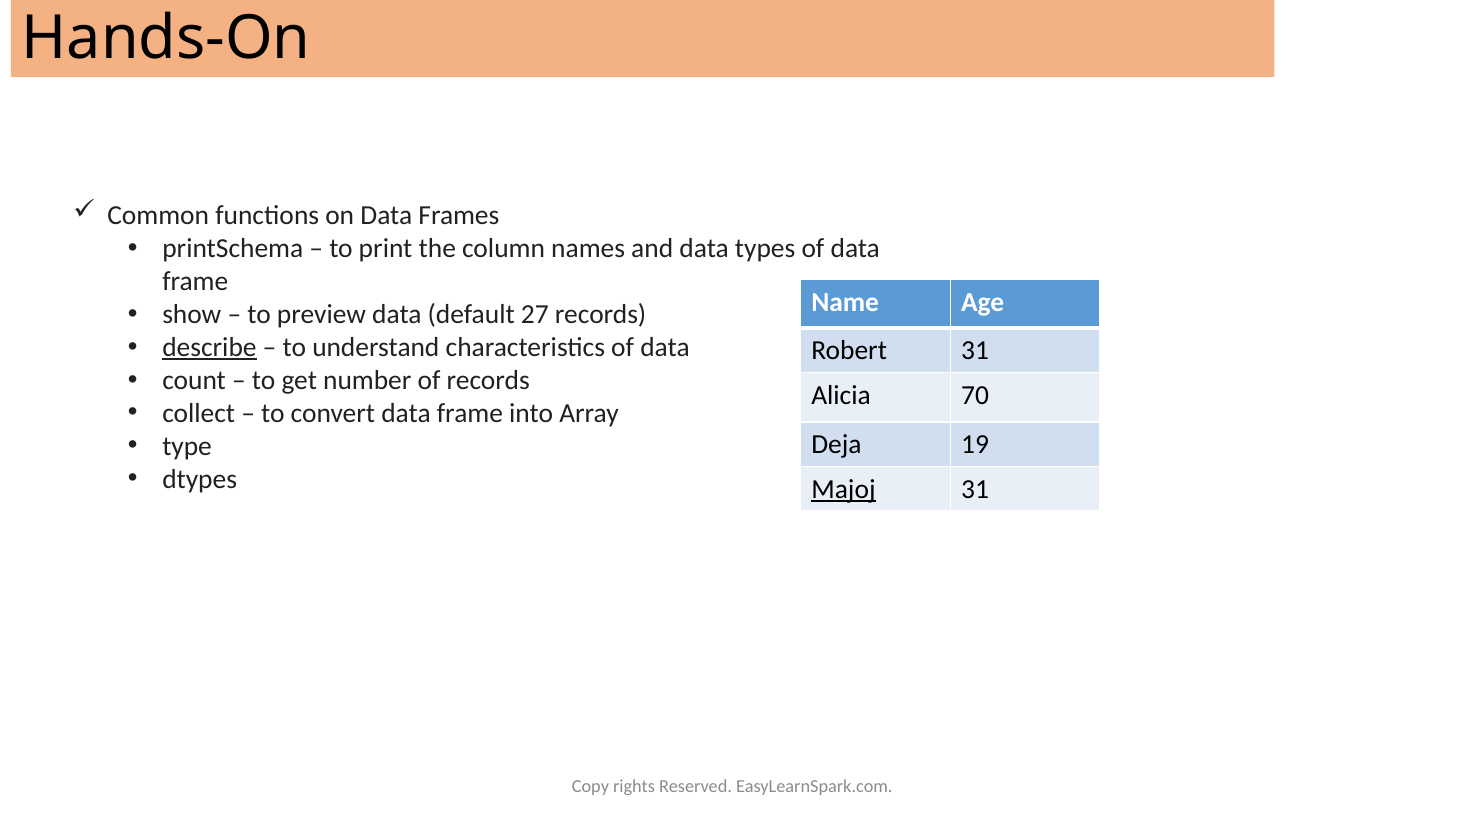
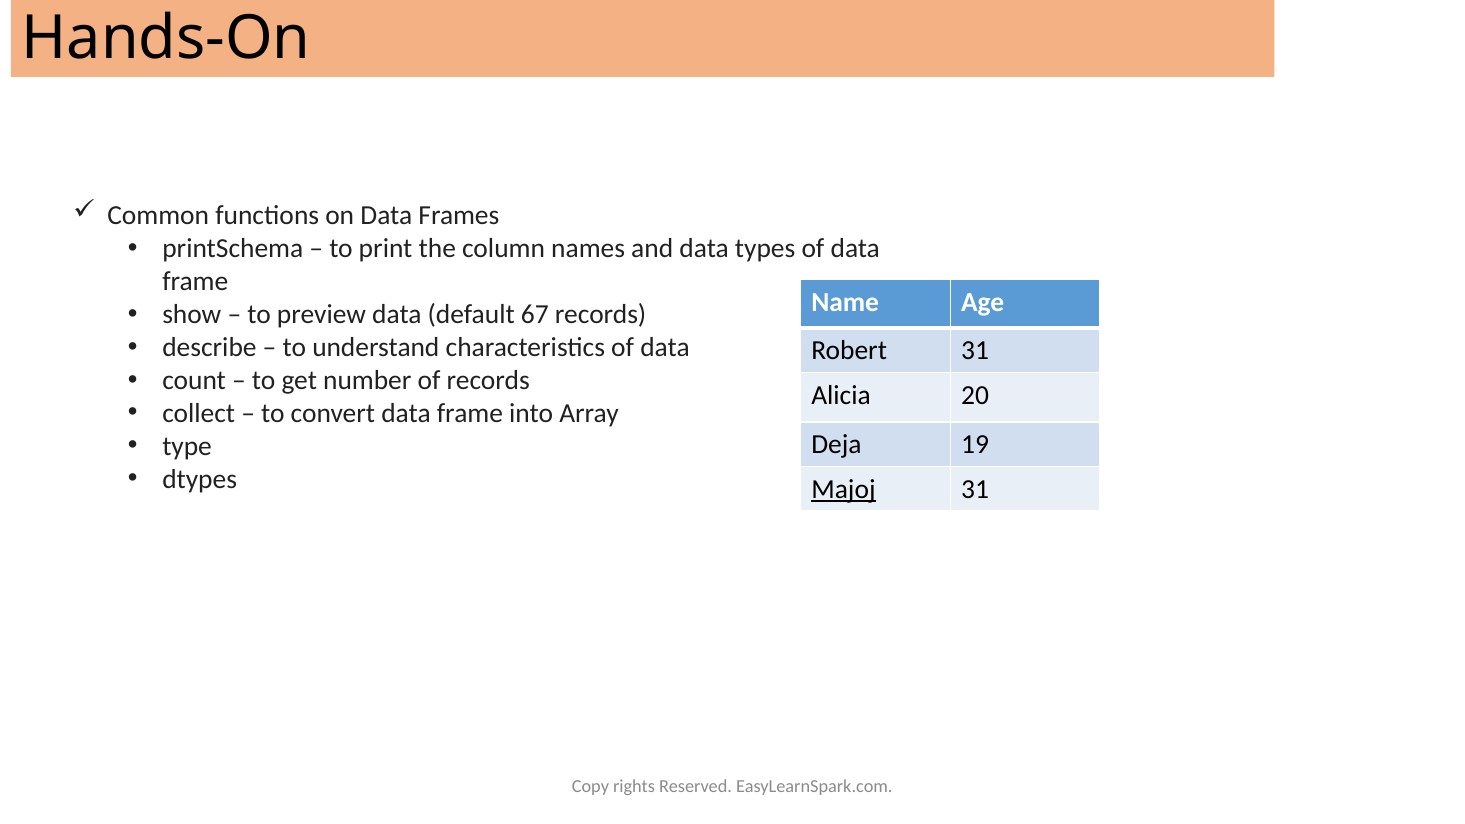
27: 27 -> 67
describe underline: present -> none
70: 70 -> 20
